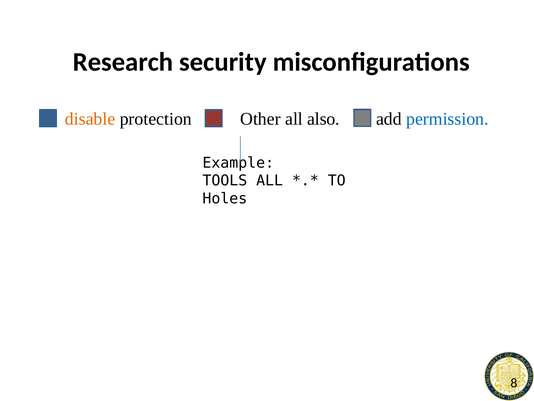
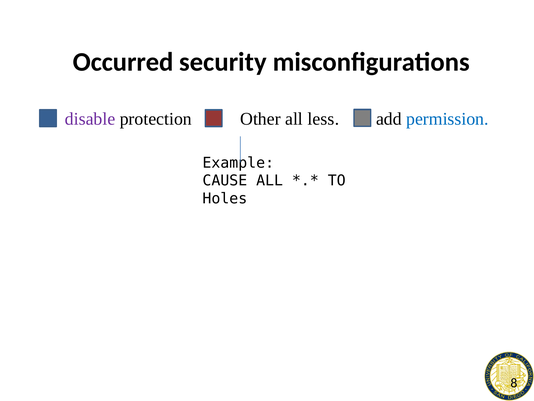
Research: Research -> Occurred
disable colour: orange -> purple
also: also -> less
TOOLS: TOOLS -> CAUSE
